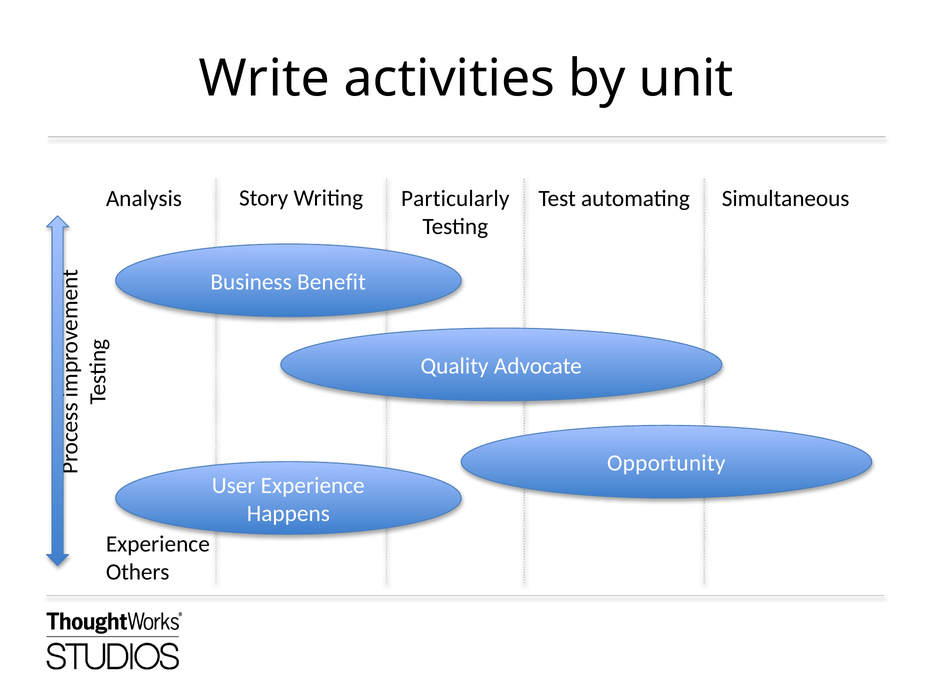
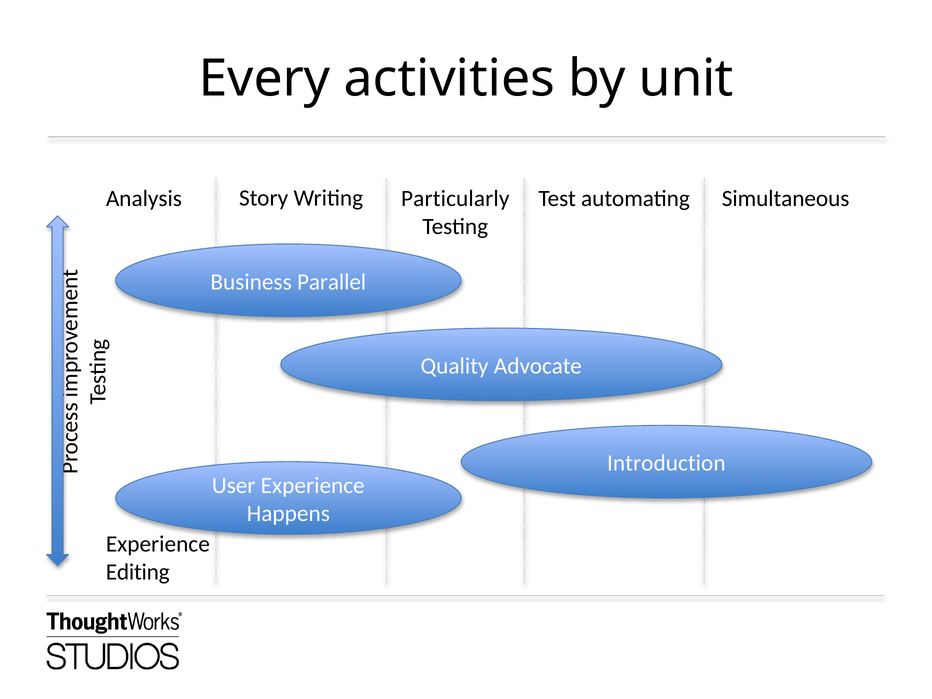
Write: Write -> Every
Benefit: Benefit -> Parallel
Opportunity: Opportunity -> Introduction
Others: Others -> Editing
